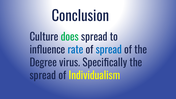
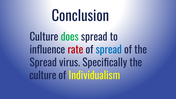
rate colour: blue -> red
Degree at (43, 63): Degree -> Spread
spread at (43, 76): spread -> culture
